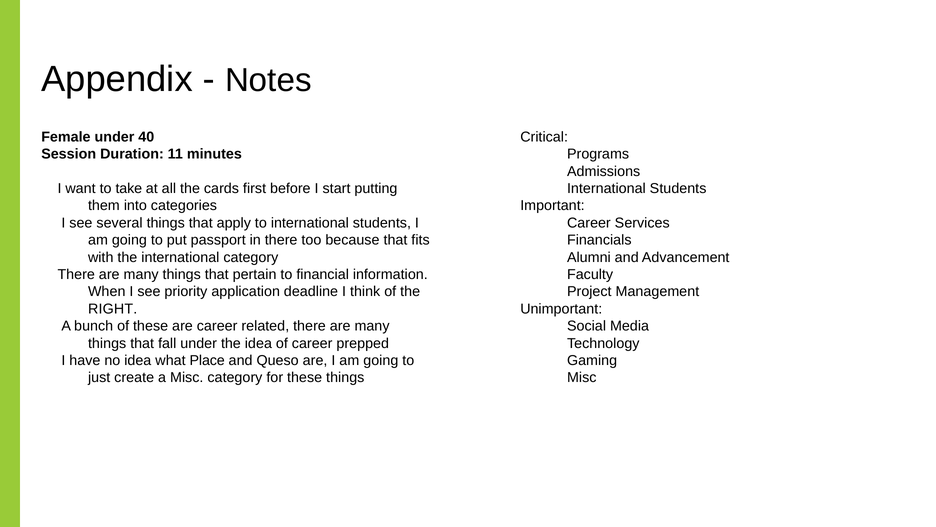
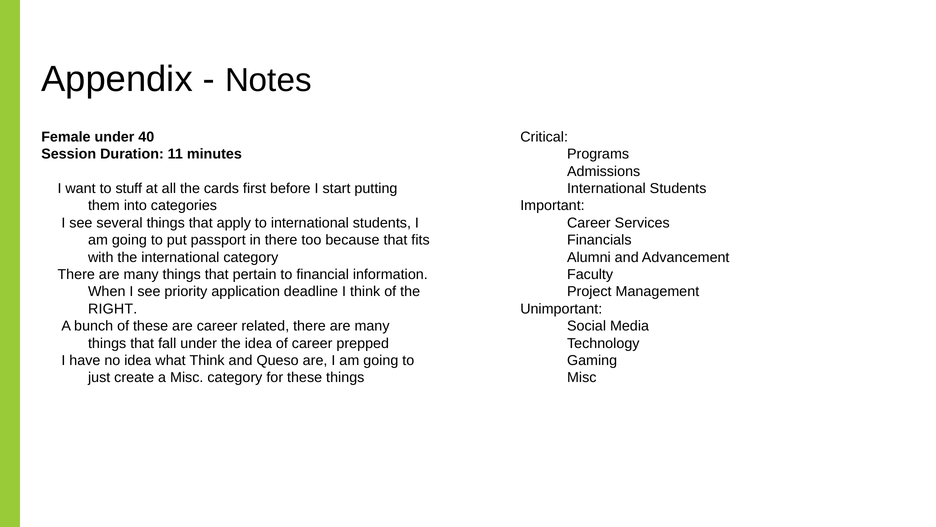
take: take -> stuff
what Place: Place -> Think
